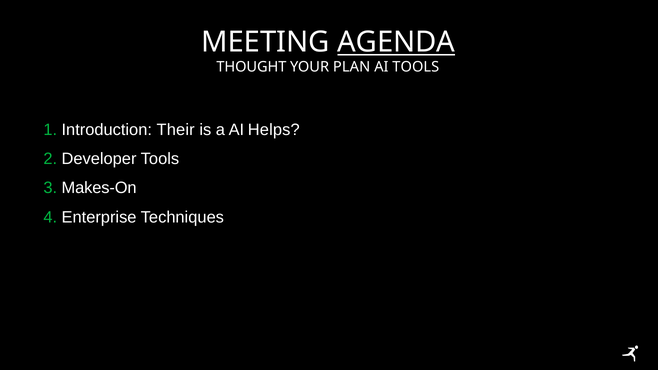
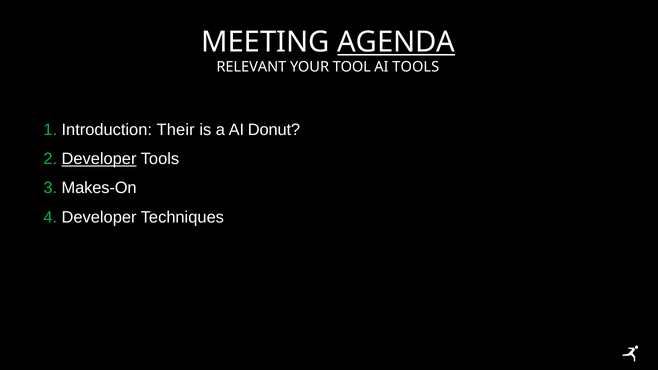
THOUGHT: THOUGHT -> RELEVANT
PLAN: PLAN -> TOOL
Helps: Helps -> Donut
Developer at (99, 159) underline: none -> present
Enterprise at (99, 217): Enterprise -> Developer
